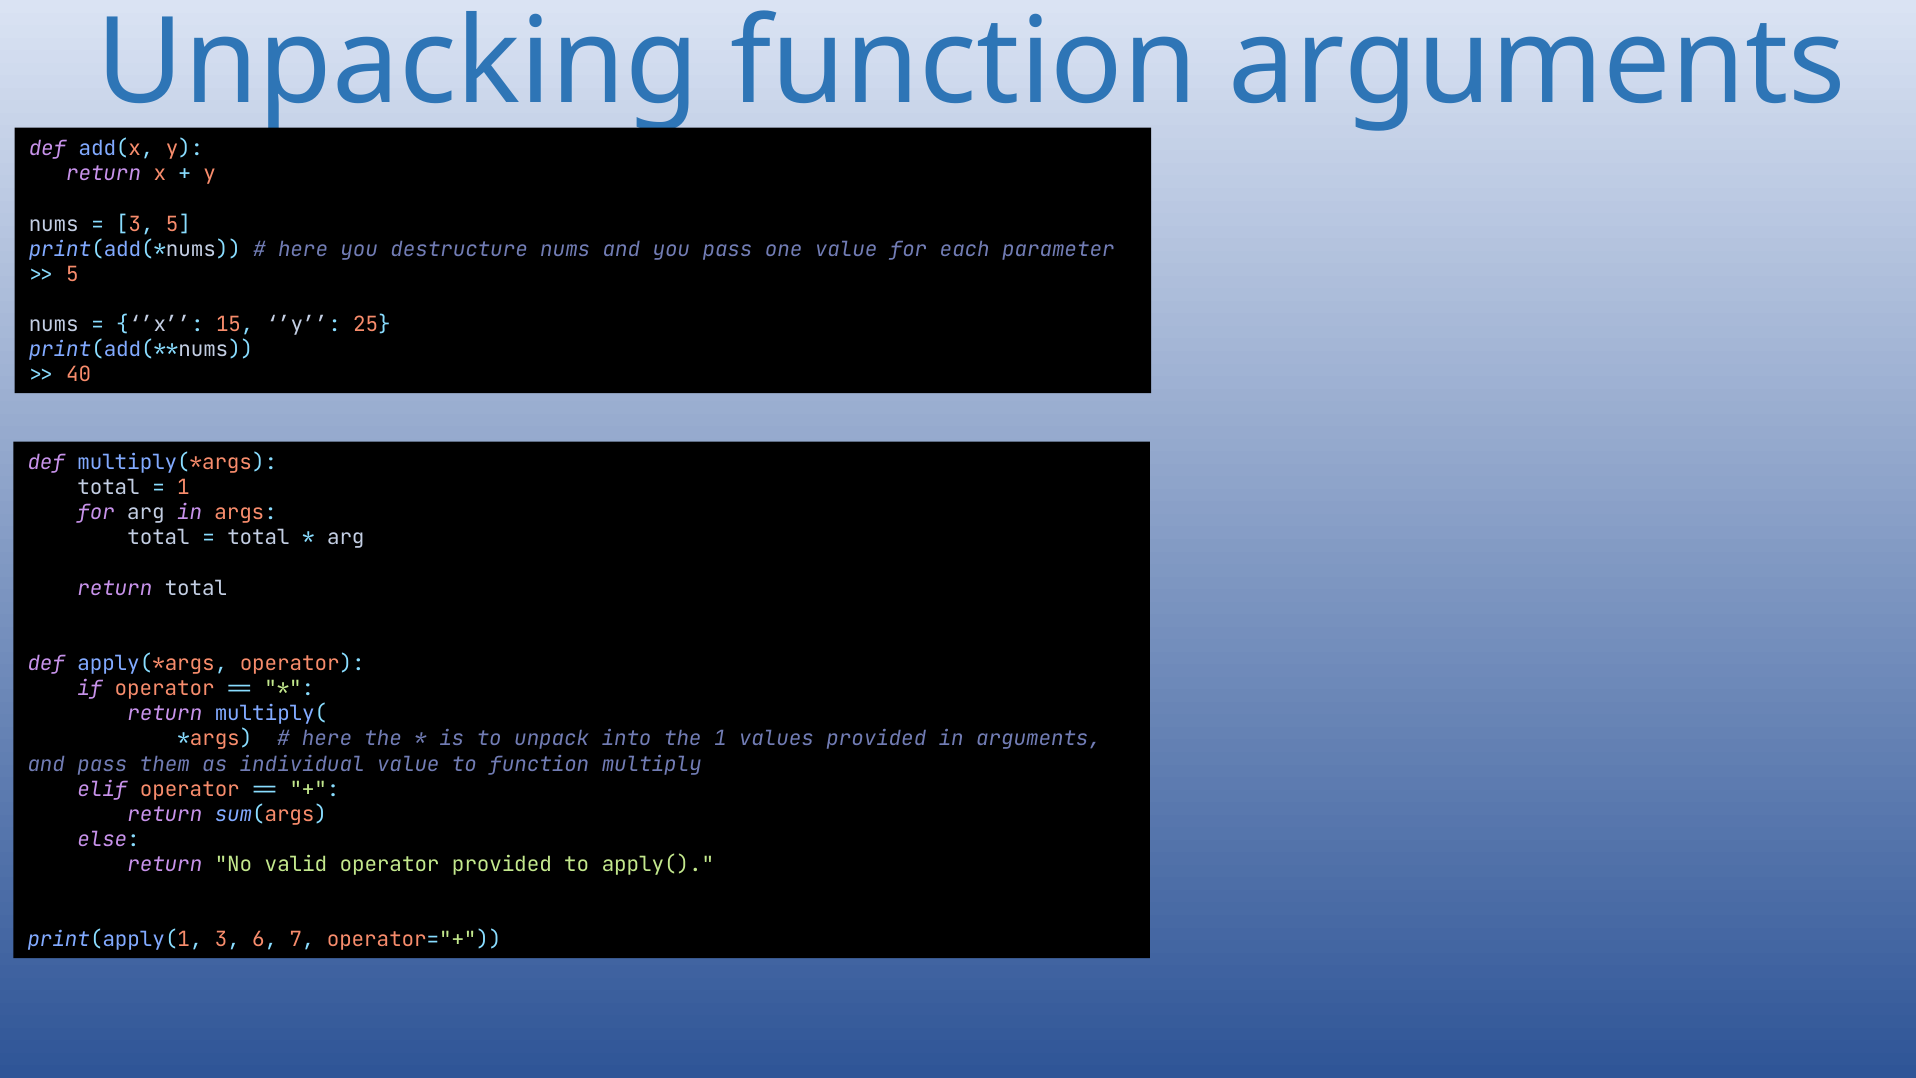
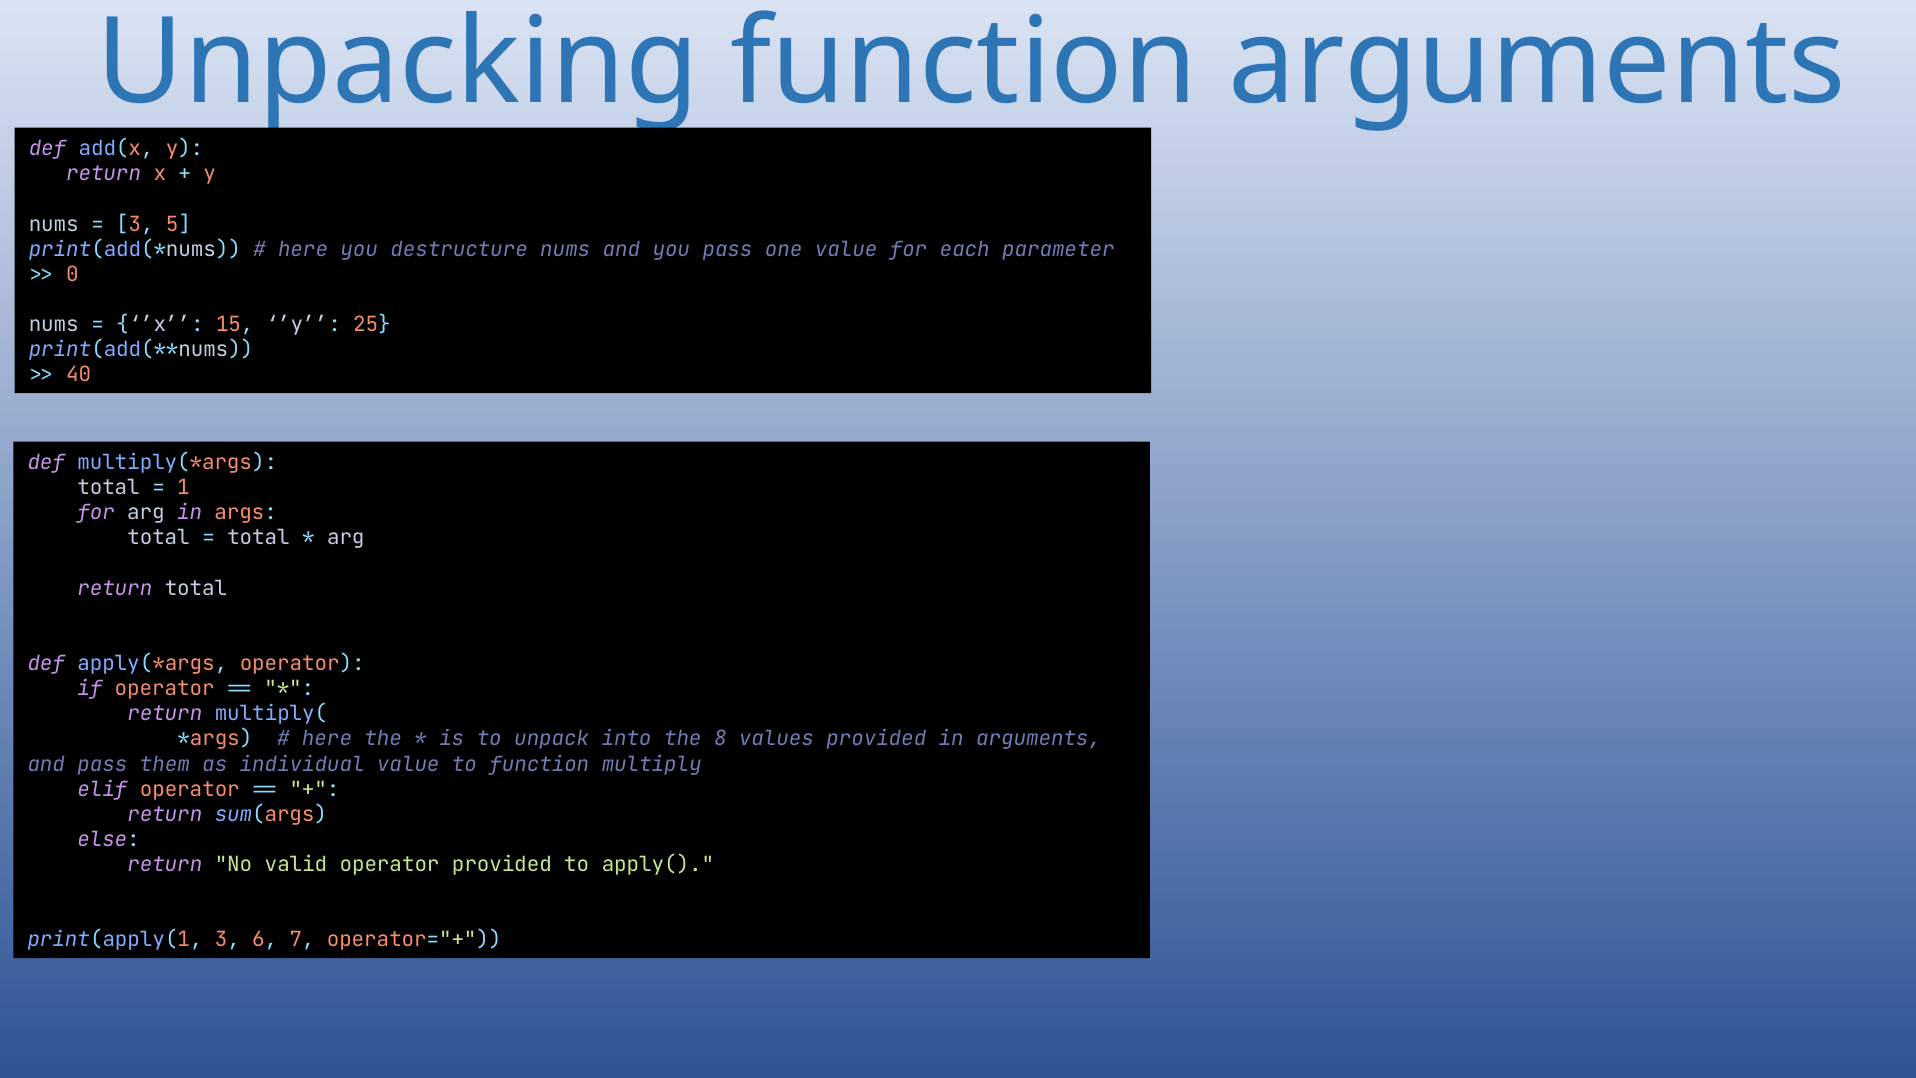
5 at (72, 274): 5 -> 0
the 1: 1 -> 8
